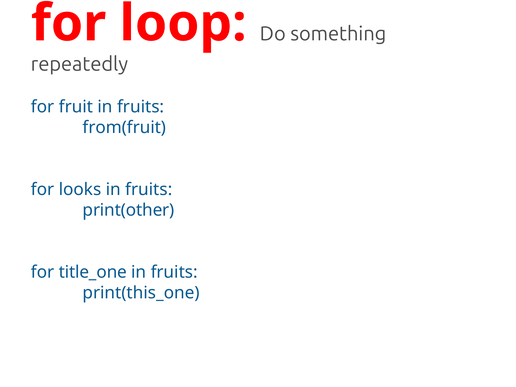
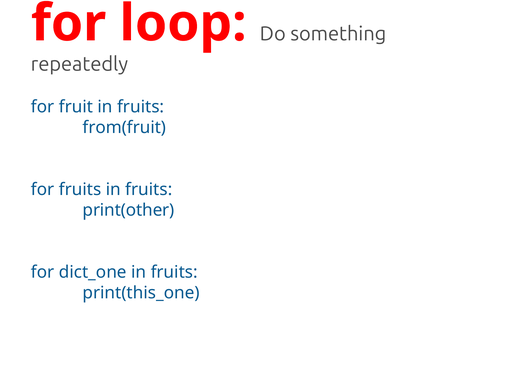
for looks: looks -> fruits
title_one: title_one -> dict_one
